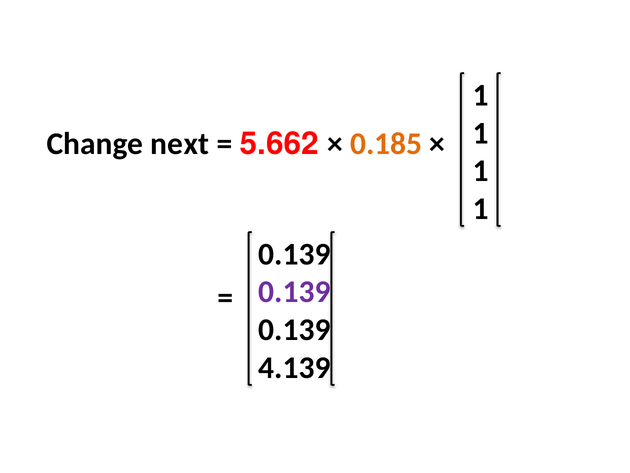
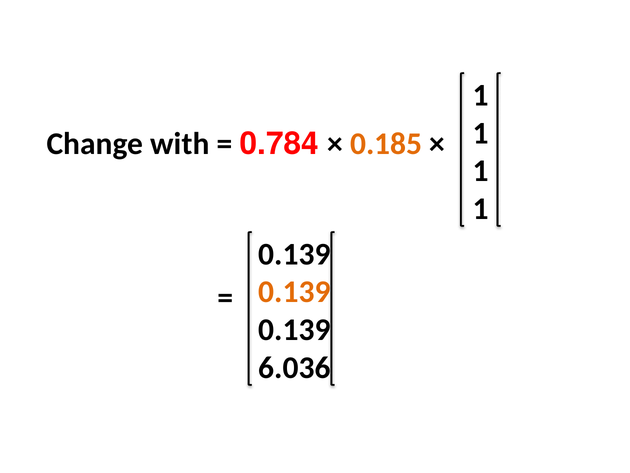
next: next -> with
5.662: 5.662 -> 0.784
0.139 at (295, 292) colour: purple -> orange
4.139: 4.139 -> 6.036
